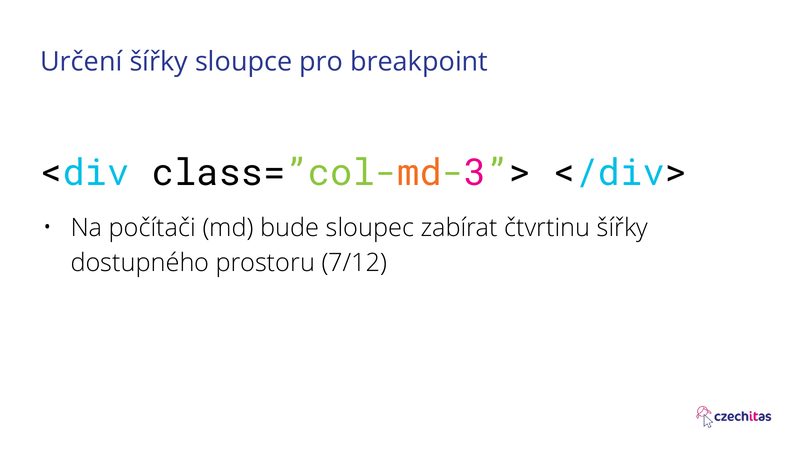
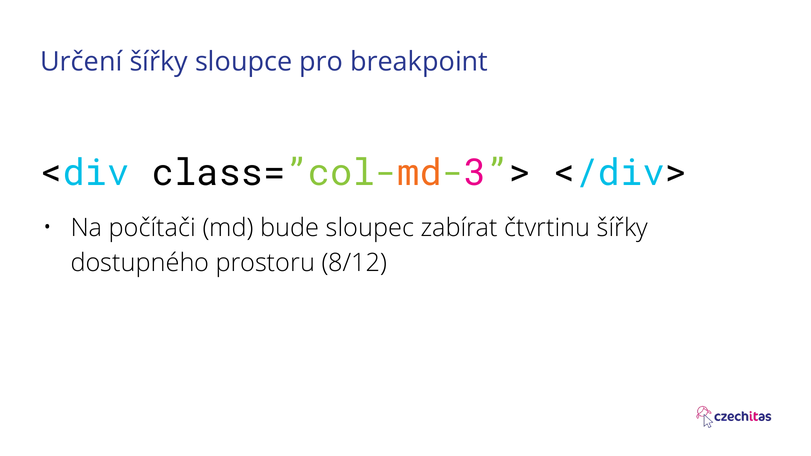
7/12: 7/12 -> 8/12
